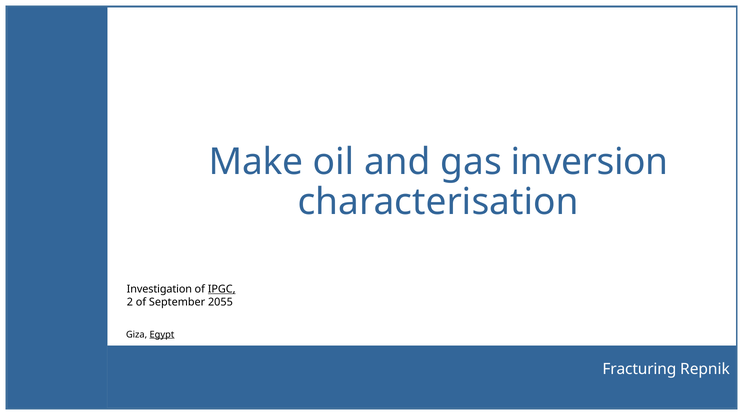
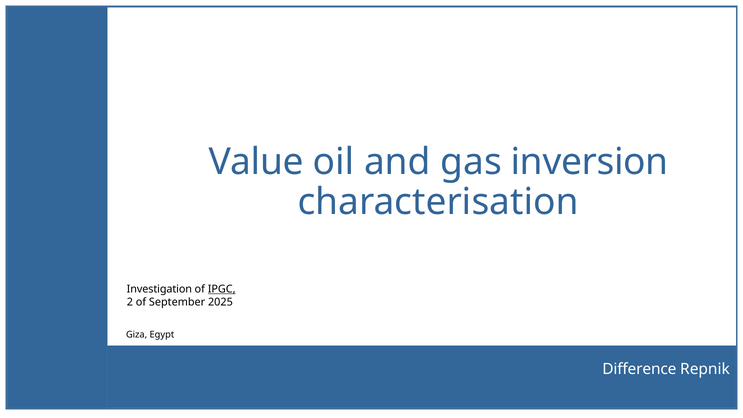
Make: Make -> Value
2055: 2055 -> 2025
Egypt underline: present -> none
Fracturing: Fracturing -> Difference
